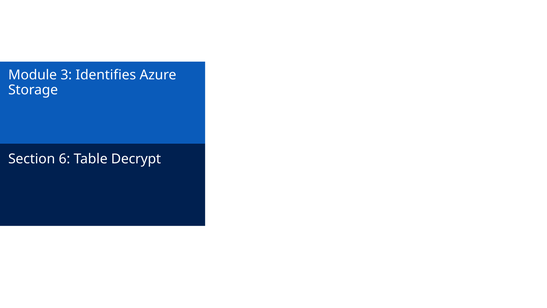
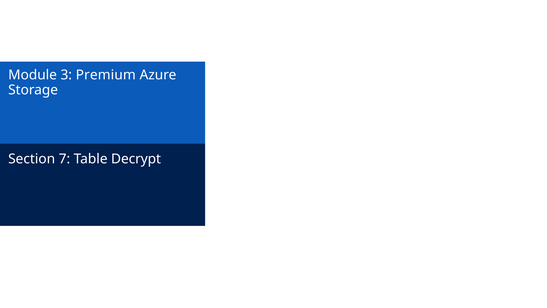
Identifies: Identifies -> Premium
6: 6 -> 7
